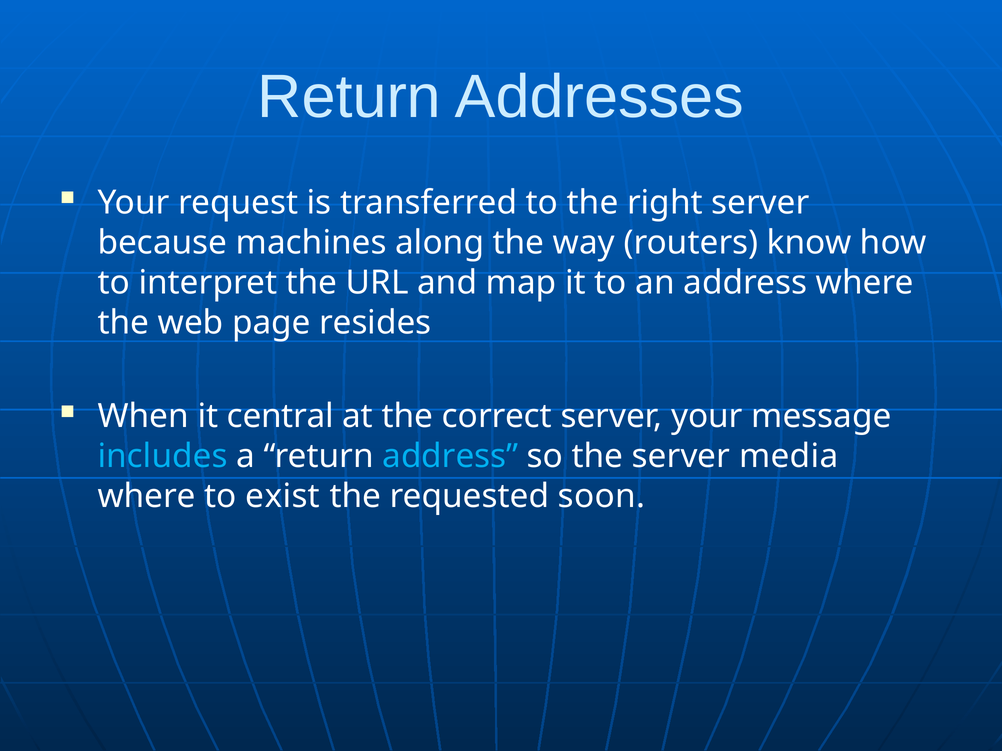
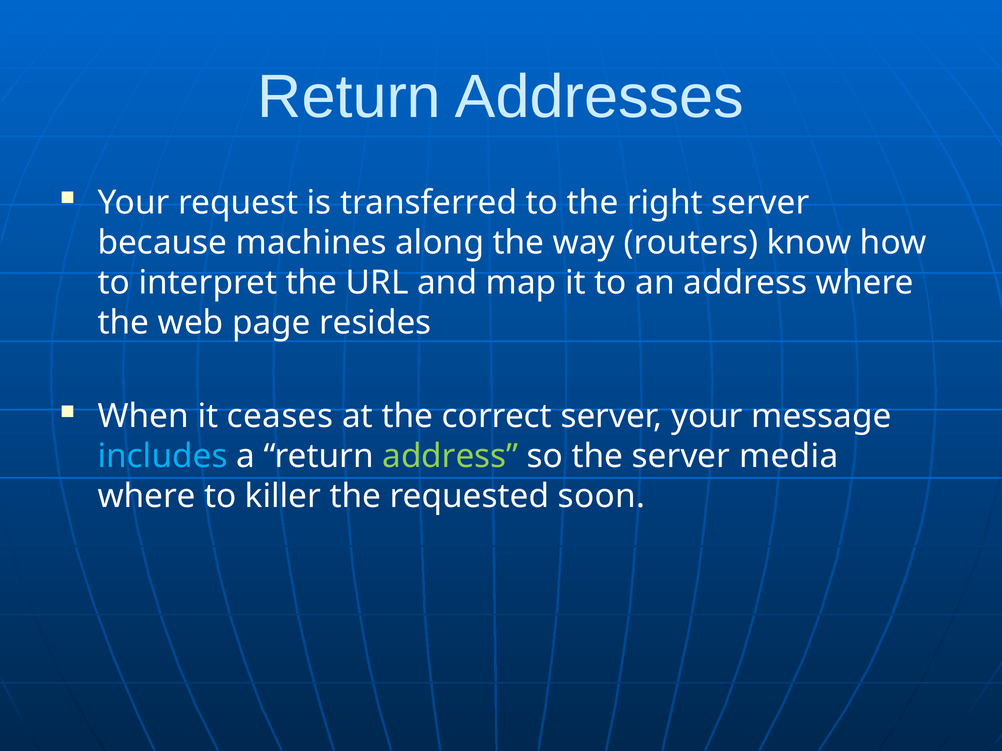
central: central -> ceases
address at (450, 457) colour: light blue -> light green
exist: exist -> killer
